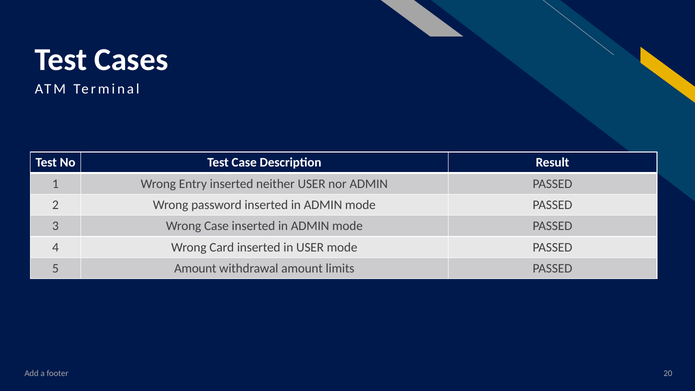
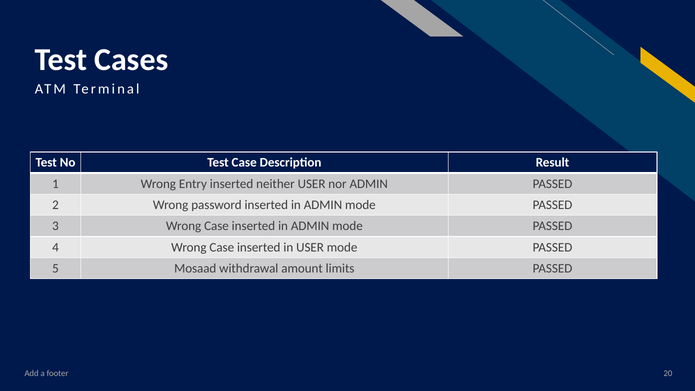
4 Wrong Card: Card -> Case
5 Amount: Amount -> Mosaad
